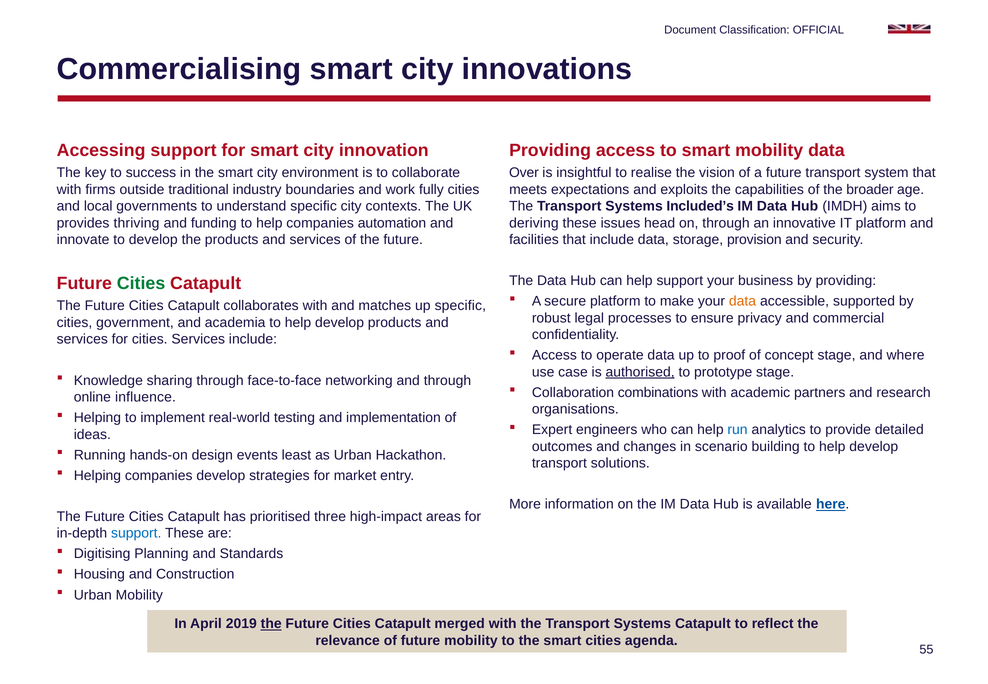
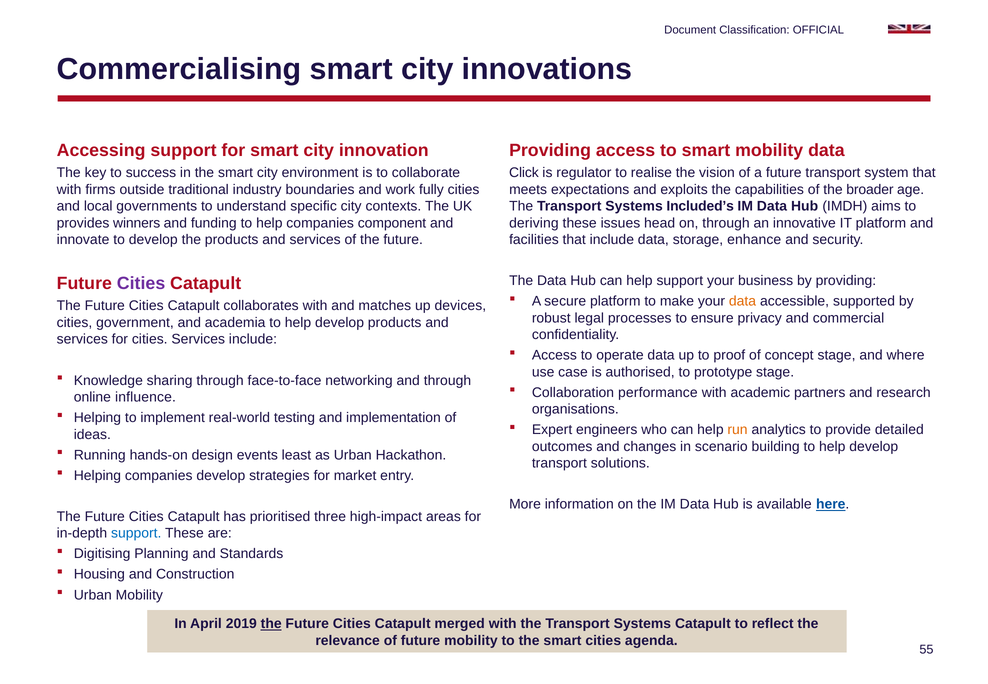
Over: Over -> Click
insightful: insightful -> regulator
thriving: thriving -> winners
automation: automation -> component
provision: provision -> enhance
Cities at (141, 283) colour: green -> purple
up specific: specific -> devices
authorised underline: present -> none
combinations: combinations -> performance
run colour: blue -> orange
